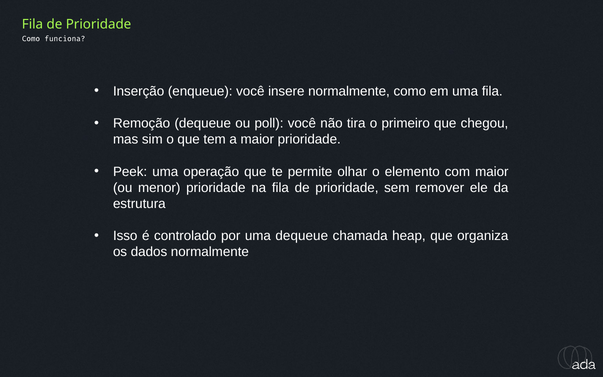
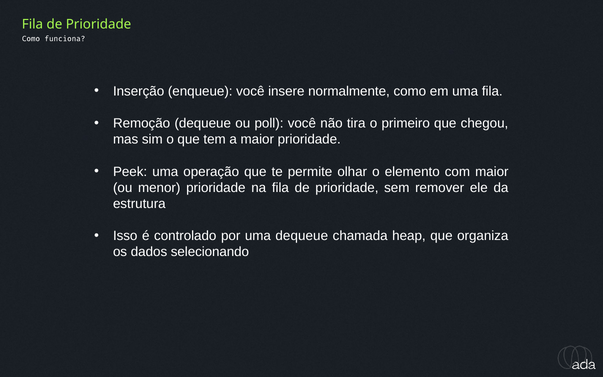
dados normalmente: normalmente -> selecionando
